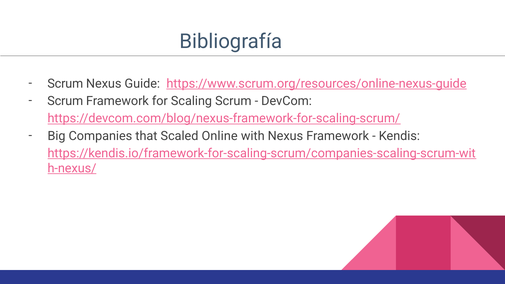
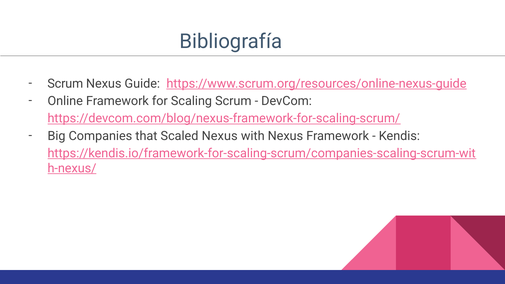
Scrum at (65, 101): Scrum -> Online
Scaled Online: Online -> Nexus
